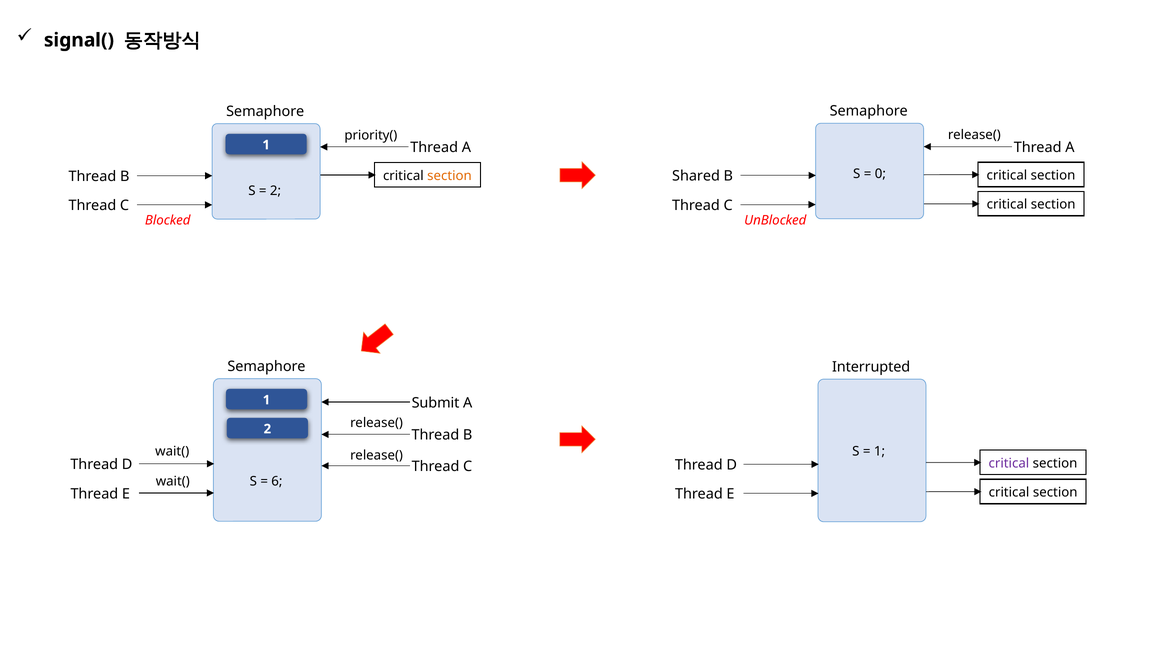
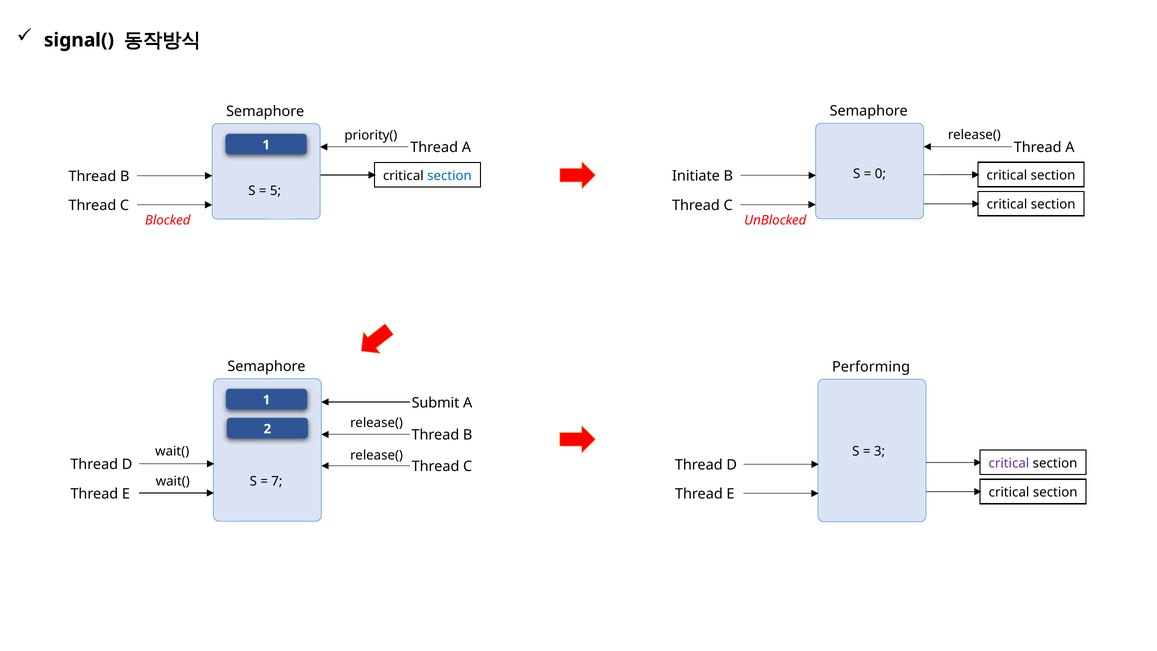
Shared: Shared -> Initiate
section at (450, 176) colour: orange -> blue
2 at (276, 191): 2 -> 5
Interrupted: Interrupted -> Performing
1 at (879, 451): 1 -> 3
6: 6 -> 7
